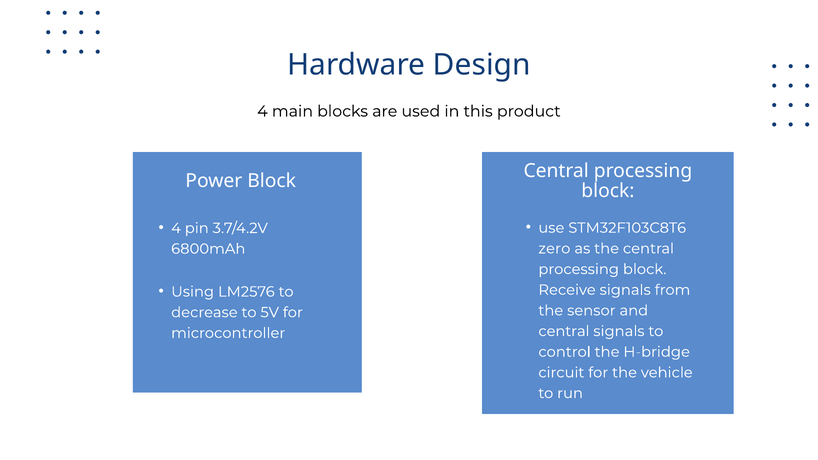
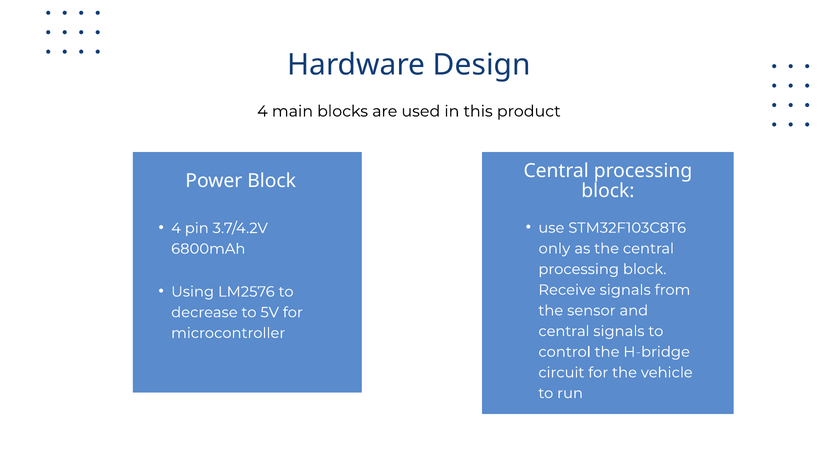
zero: zero -> only
